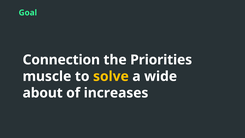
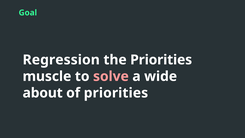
Connection: Connection -> Regression
solve colour: yellow -> pink
of increases: increases -> priorities
